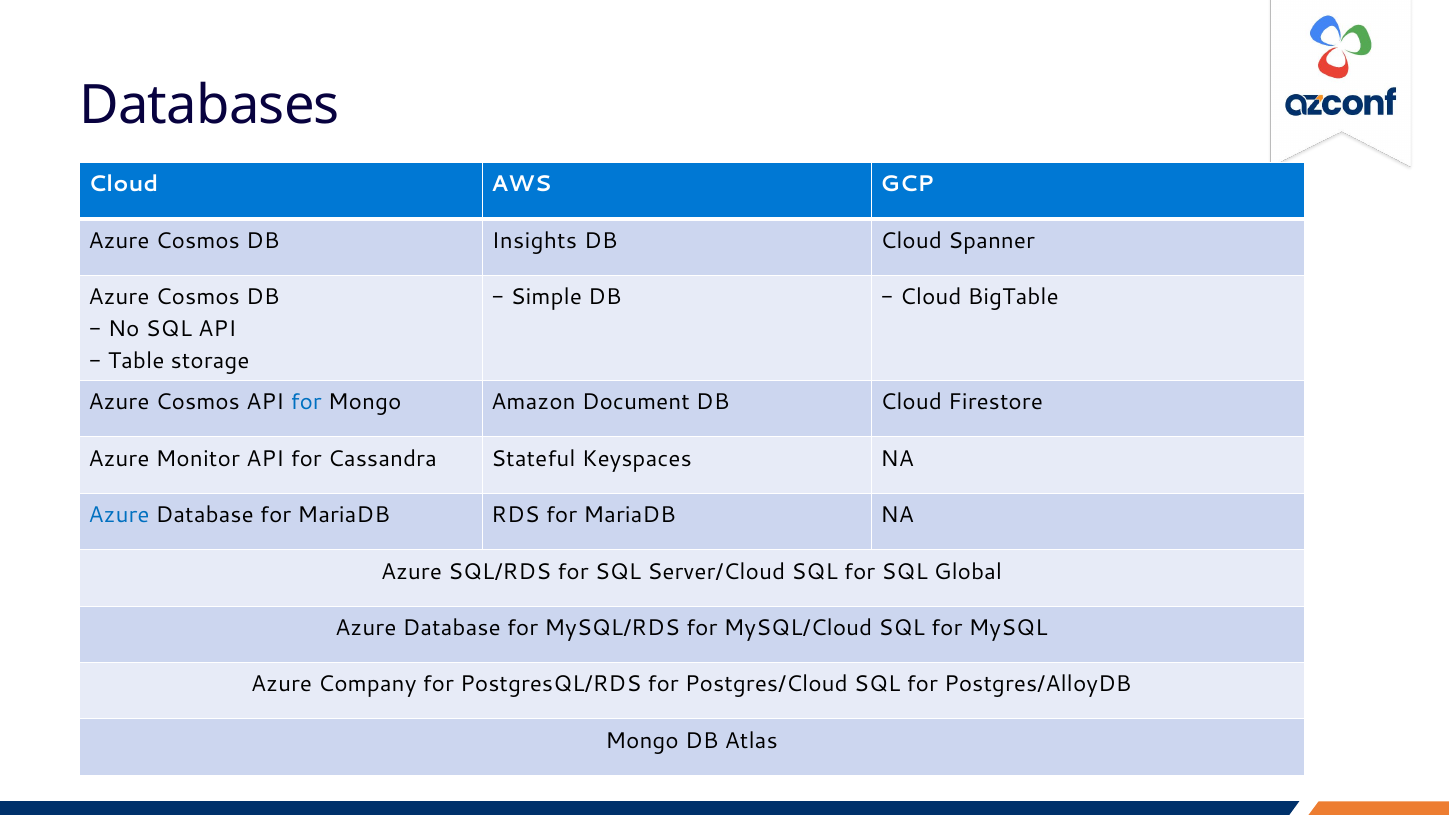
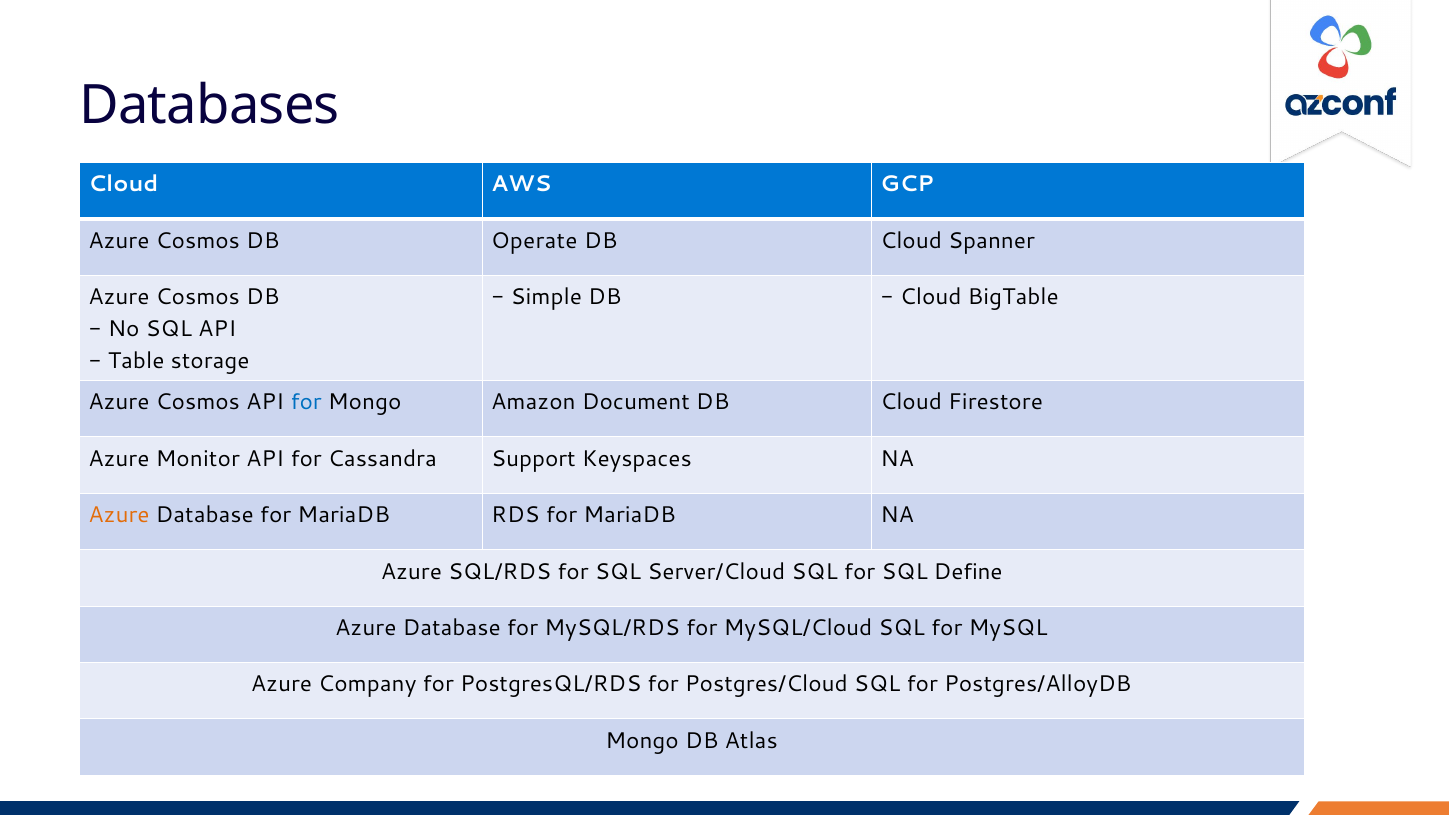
Insights: Insights -> Operate
Stateful: Stateful -> Support
Azure at (119, 515) colour: blue -> orange
Global: Global -> Define
